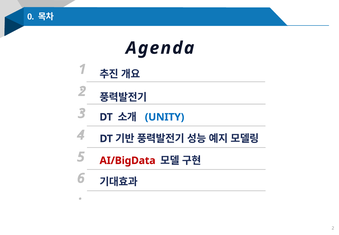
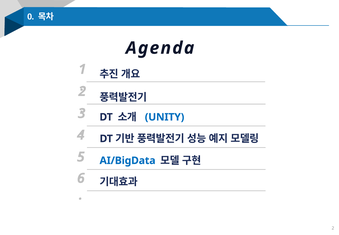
AI/BigData colour: red -> blue
